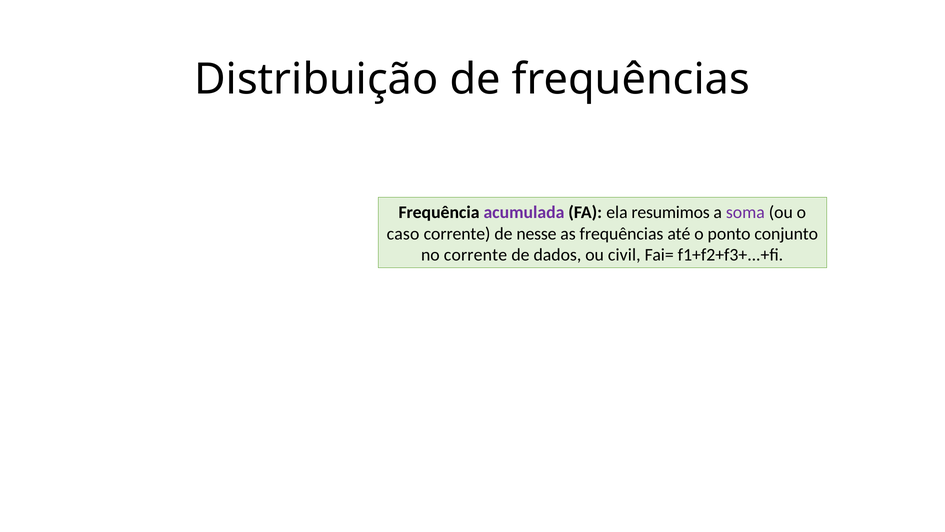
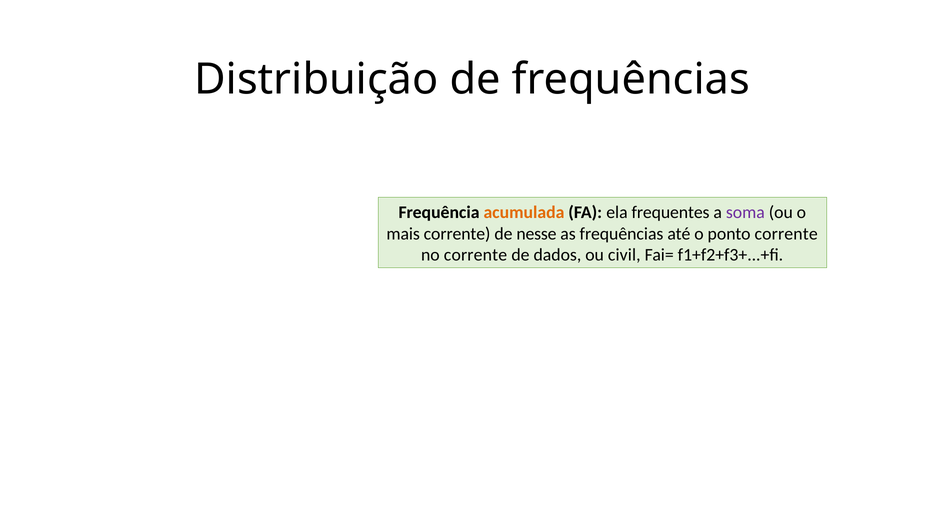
acumulada colour: purple -> orange
resumimos: resumimos -> frequentes
caso: caso -> mais
ponto conjunto: conjunto -> corrente
